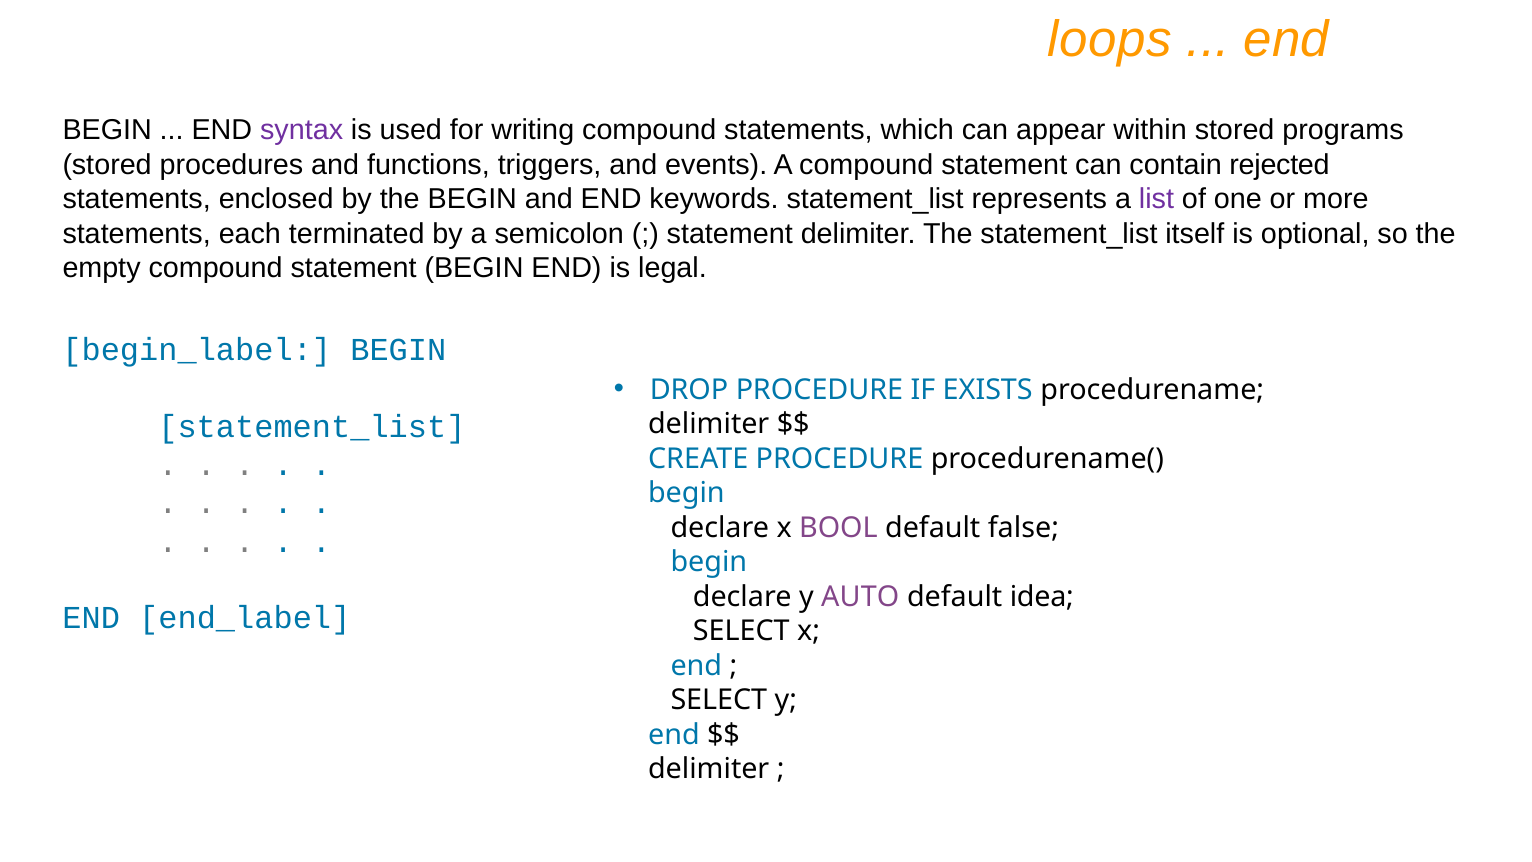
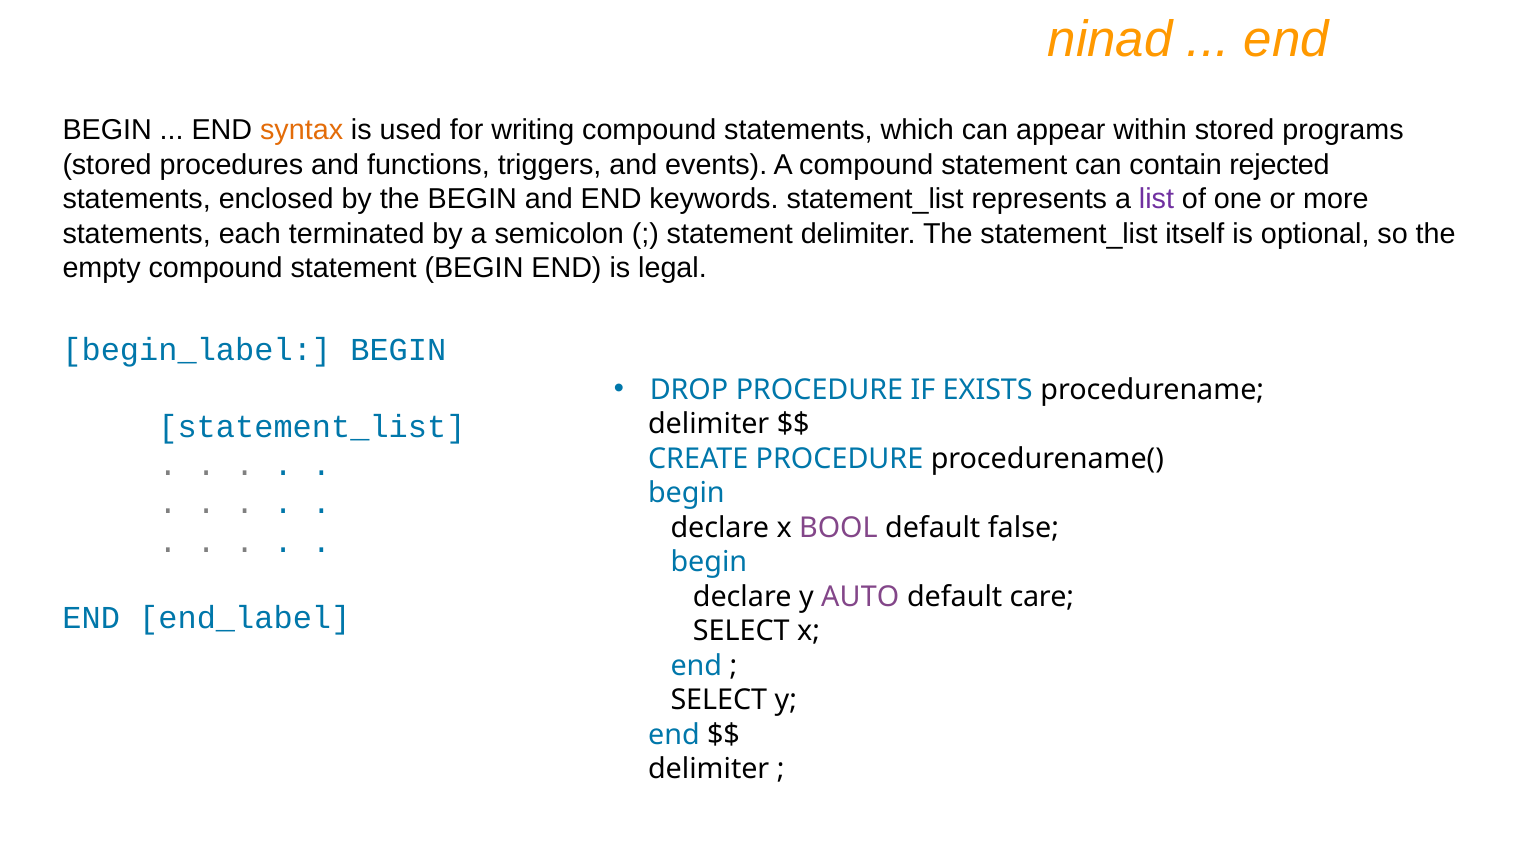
loops: loops -> ninad
syntax colour: purple -> orange
idea: idea -> care
